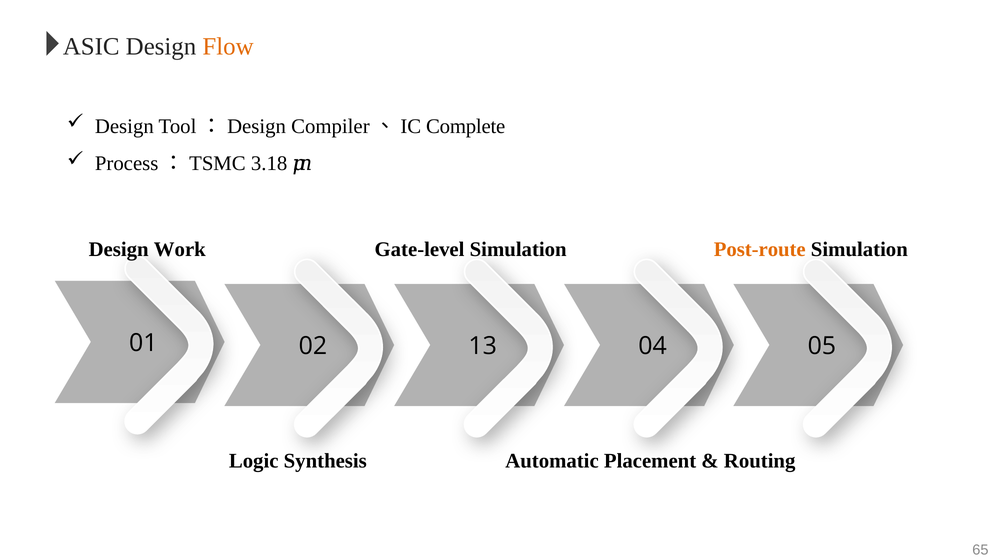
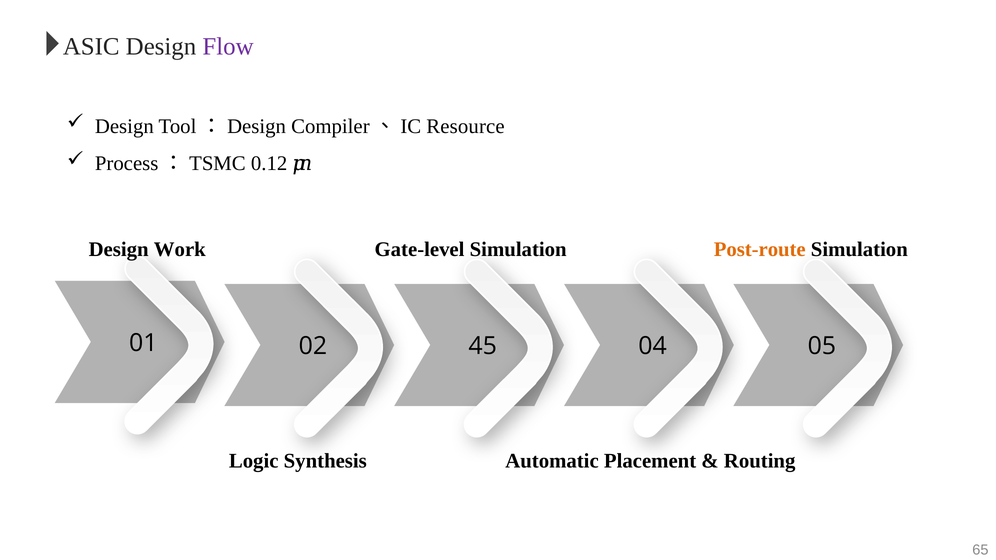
Flow colour: orange -> purple
Complete: Complete -> Resource
3.18: 3.18 -> 0.12
13: 13 -> 45
